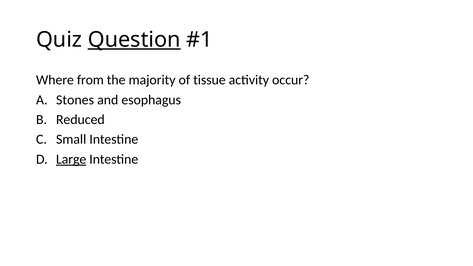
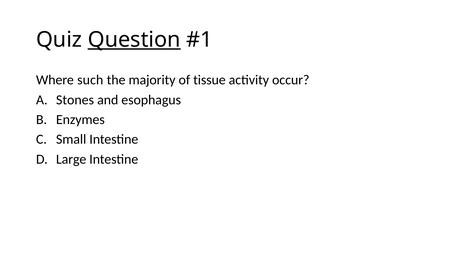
from: from -> such
Reduced: Reduced -> Enzymes
Large underline: present -> none
